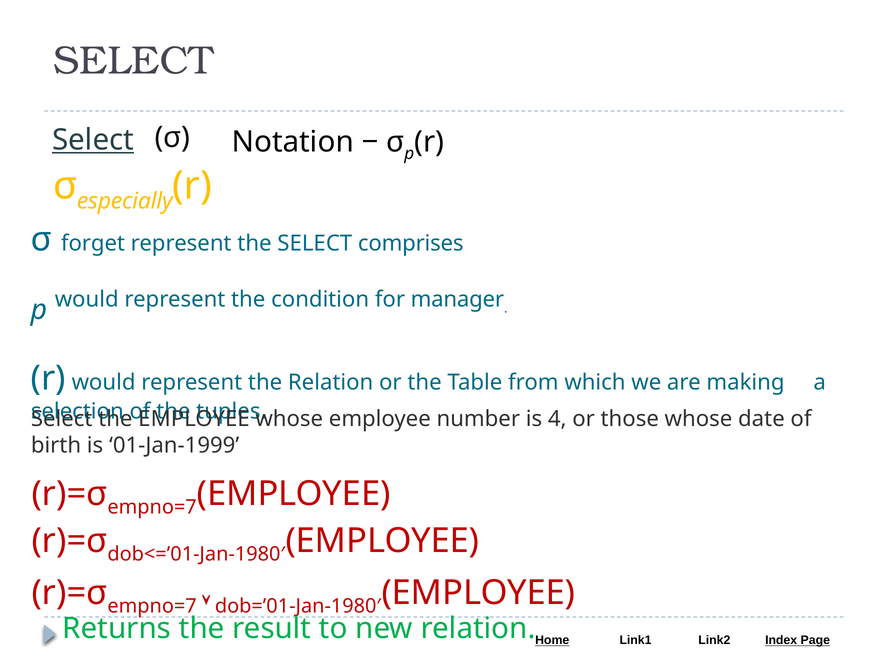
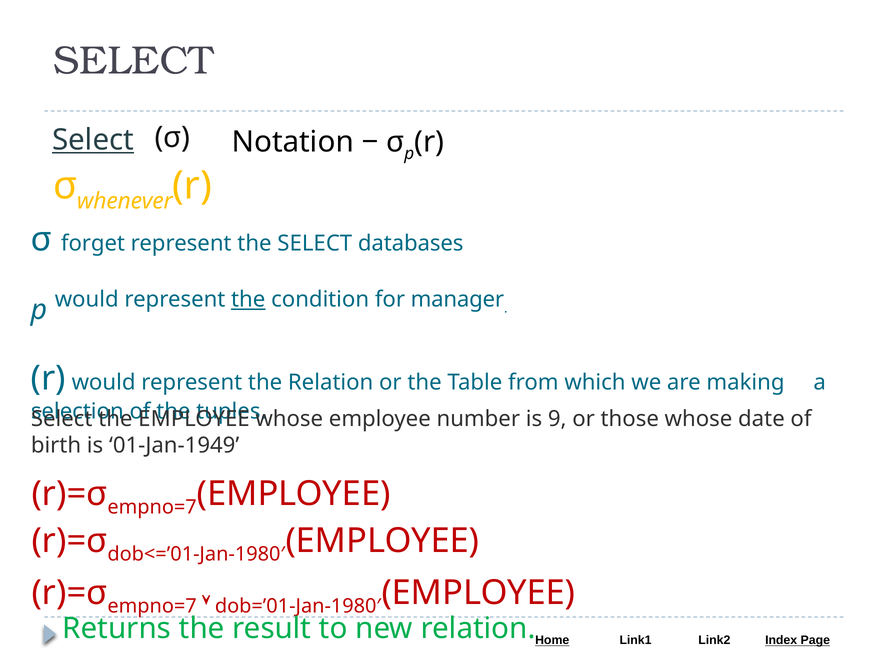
especially: especially -> whenever
comprises: comprises -> databases
the at (248, 300) underline: none -> present
4: 4 -> 9
01-Jan-1999: 01-Jan-1999 -> 01-Jan-1949
